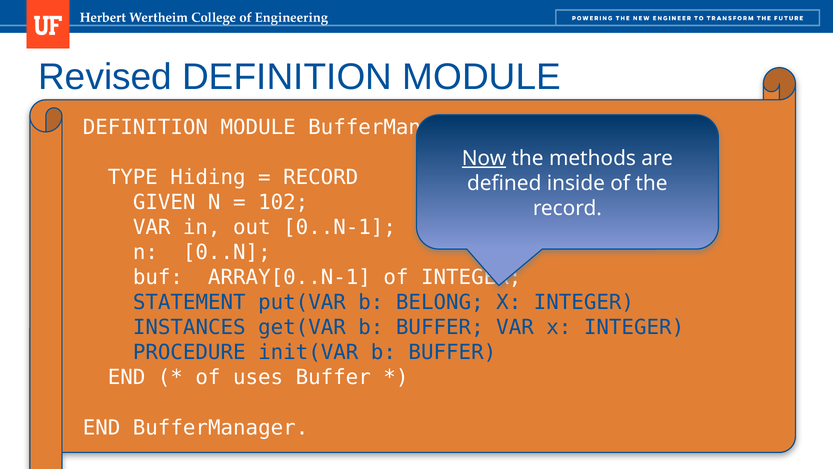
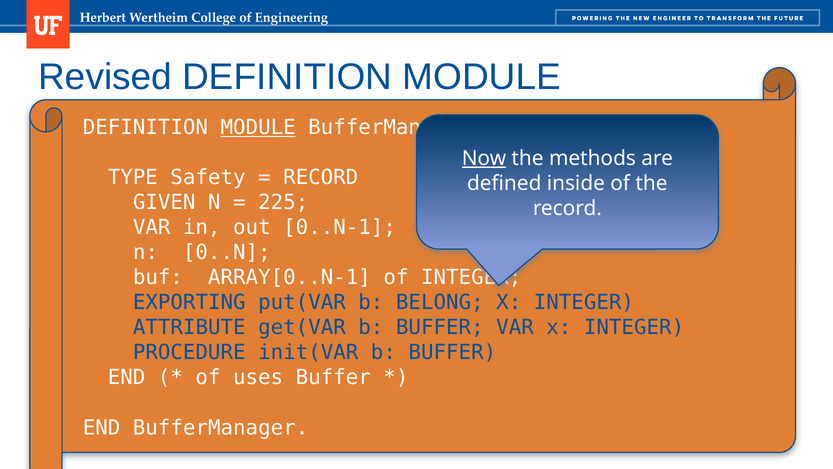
MODULE at (258, 127) underline: none -> present
Hiding: Hiding -> Safety
102: 102 -> 225
STATEMENT: STATEMENT -> EXPORTING
INSTANCES: INSTANCES -> ATTRIBUTE
